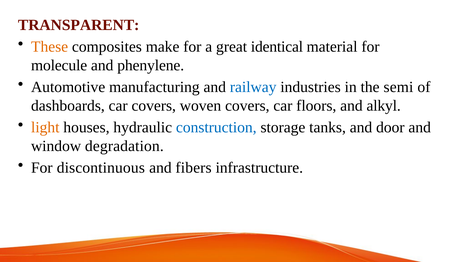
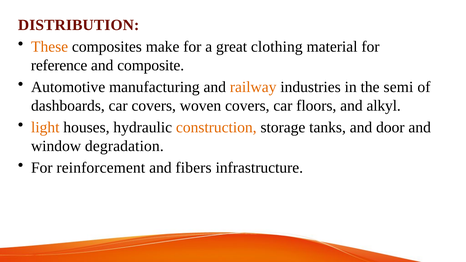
TRANSPARENT: TRANSPARENT -> DISTRIBUTION
identical: identical -> clothing
molecule: molecule -> reference
phenylene: phenylene -> composite
railway colour: blue -> orange
construction colour: blue -> orange
discontinuous: discontinuous -> reinforcement
